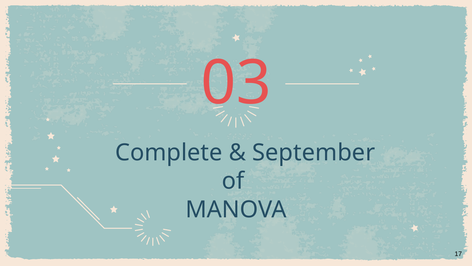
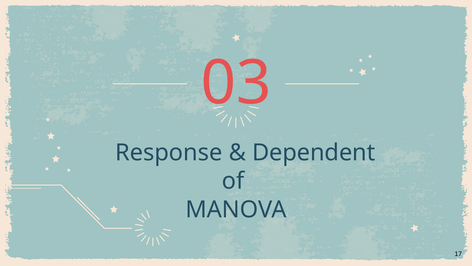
Complete: Complete -> Response
September: September -> Dependent
